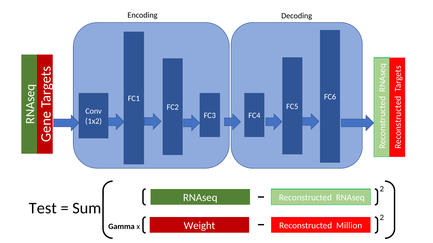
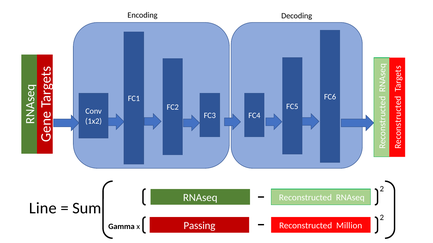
Test: Test -> Line
Weight: Weight -> Passing
